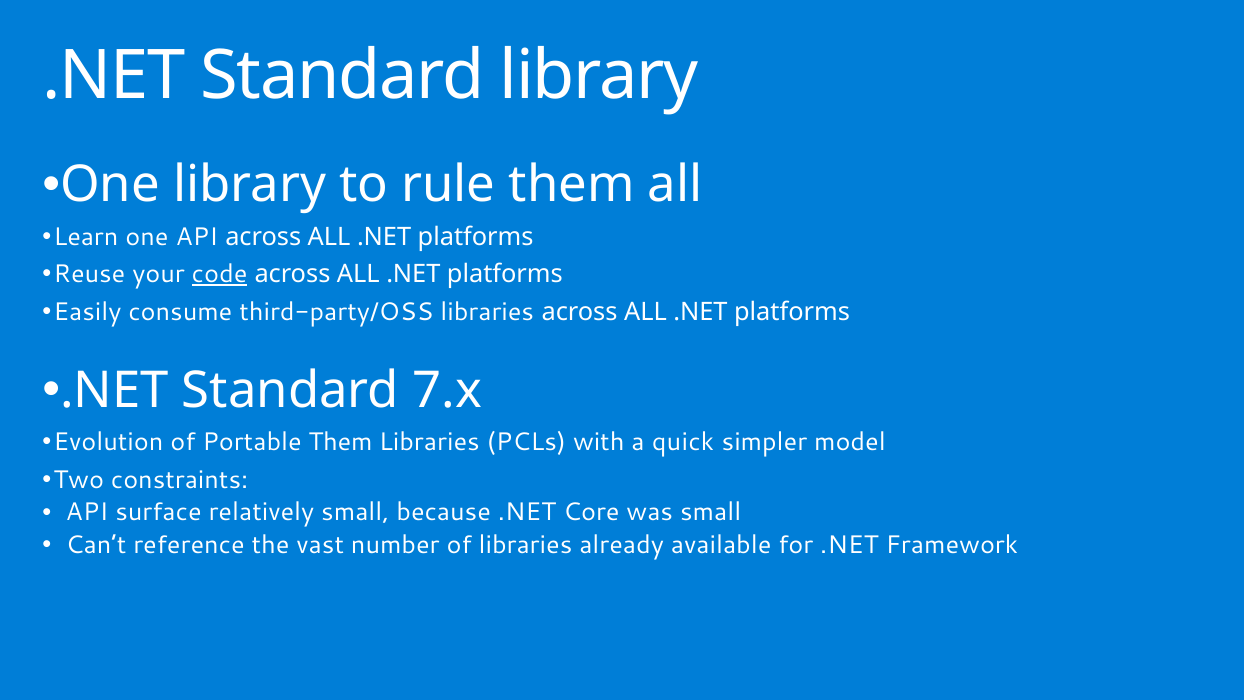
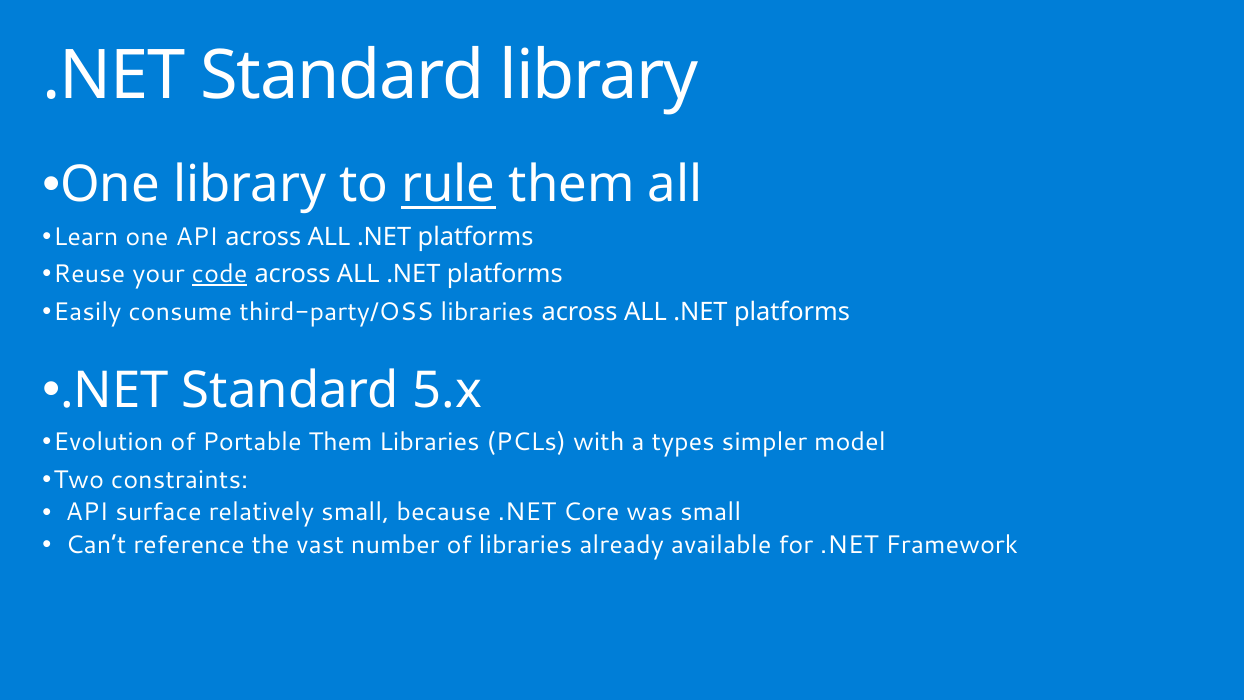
rule underline: none -> present
7.x: 7.x -> 5.x
quick: quick -> types
